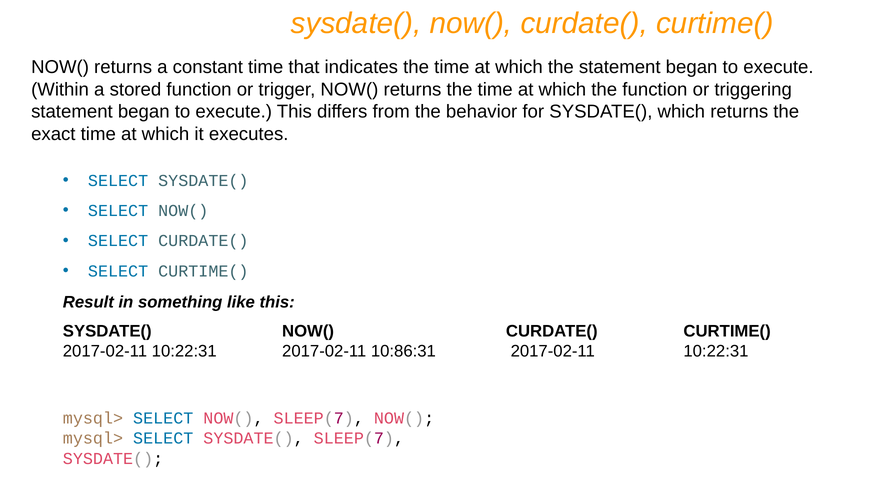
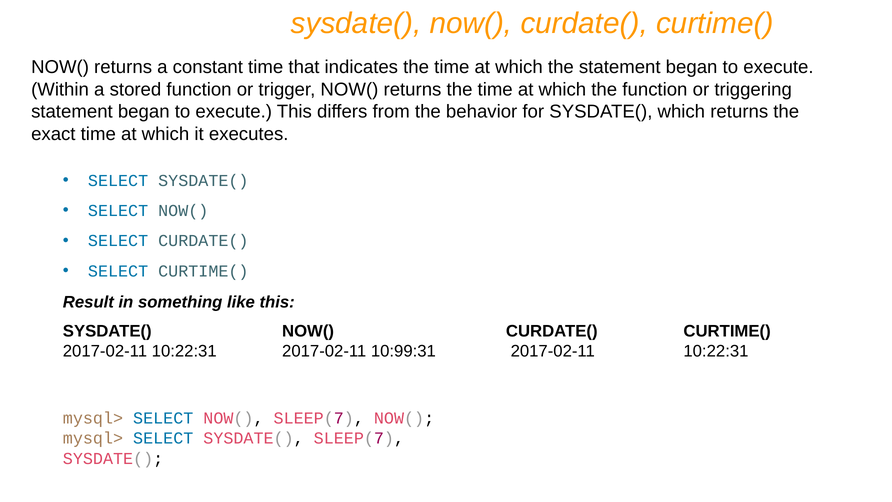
10:86:31: 10:86:31 -> 10:99:31
